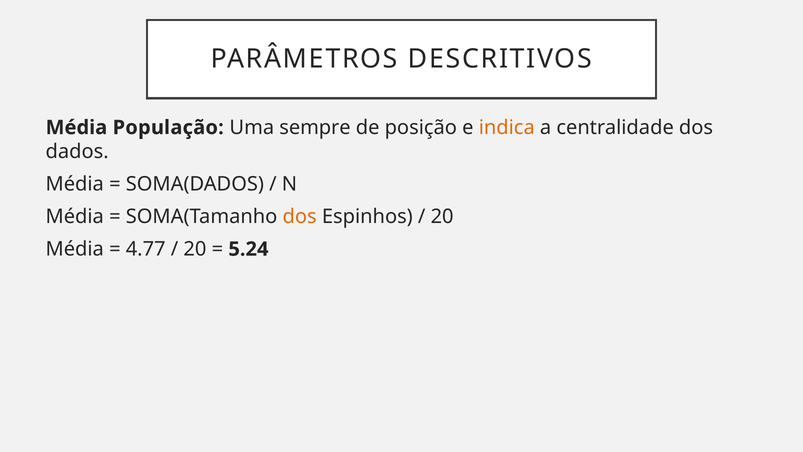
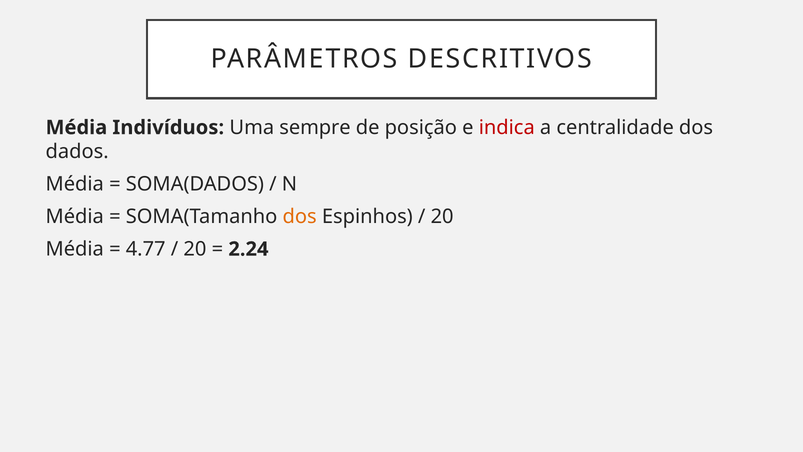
População: População -> Indivíduos
indica colour: orange -> red
5.24: 5.24 -> 2.24
